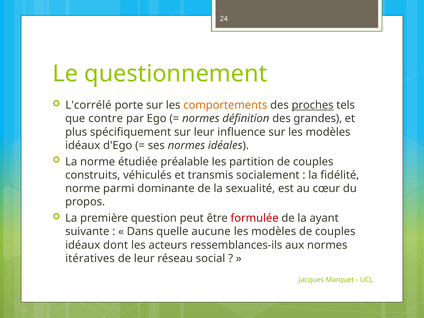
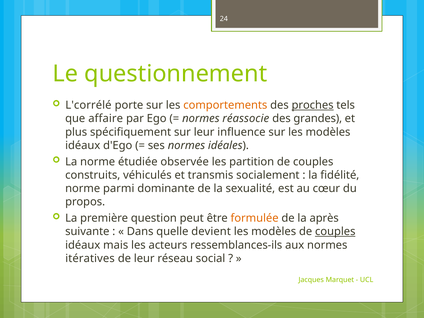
contre: contre -> affaire
définition: définition -> réassocie
préalable: préalable -> observée
formulée colour: red -> orange
ayant: ayant -> après
aucune: aucune -> devient
couples at (335, 232) underline: none -> present
dont: dont -> mais
